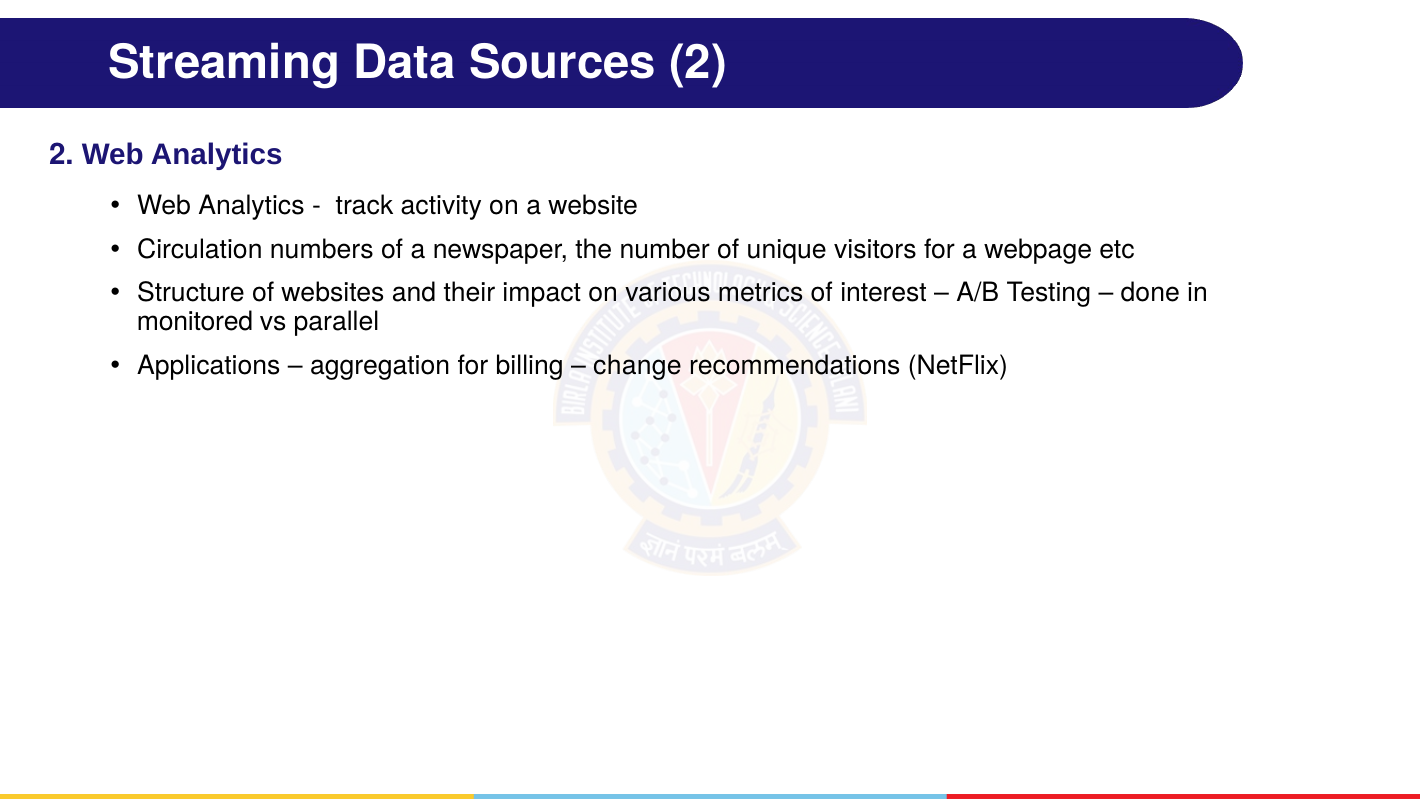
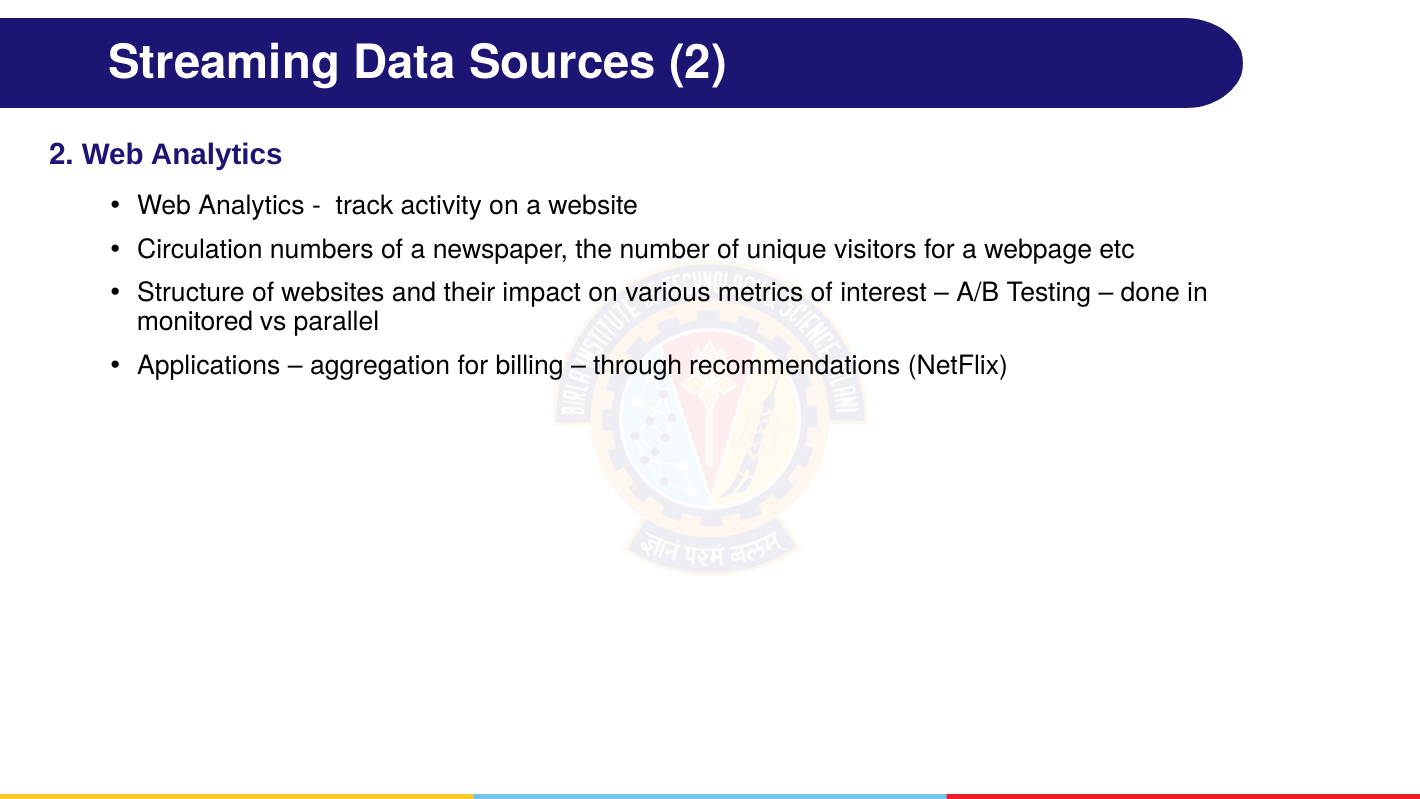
change: change -> through
